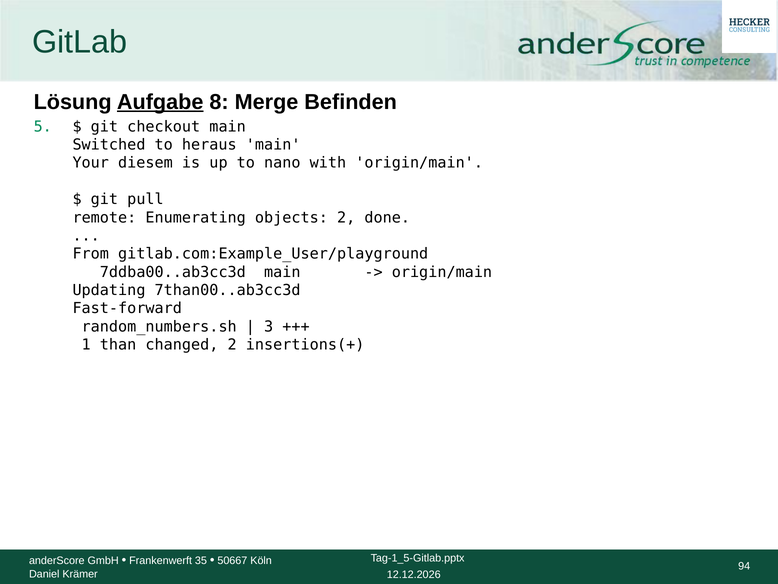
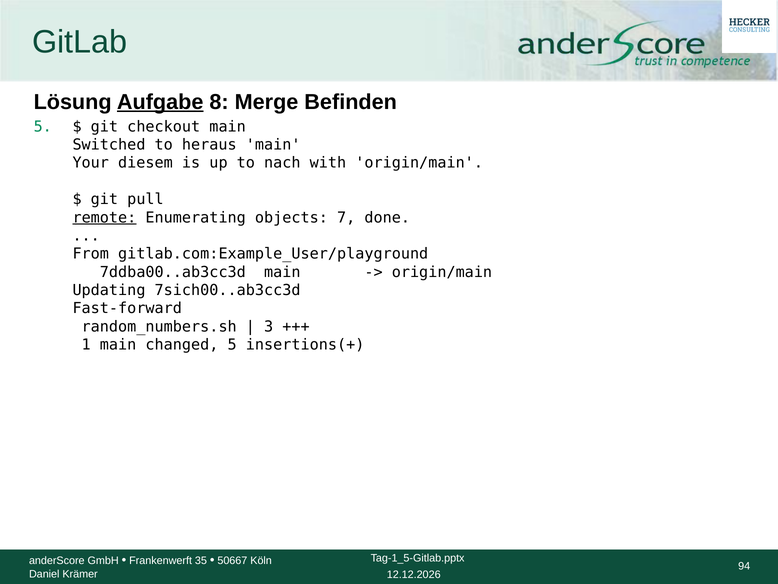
nano: nano -> nach
remote underline: none -> present
objects 2: 2 -> 7
7than00..ab3cc3d: 7than00..ab3cc3d -> 7sich00..ab3cc3d
1 than: than -> main
changed 2: 2 -> 5
